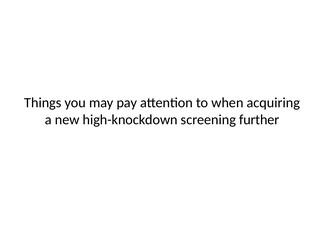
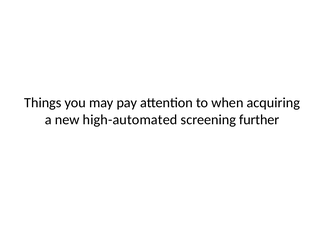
high-knockdown: high-knockdown -> high-automated
